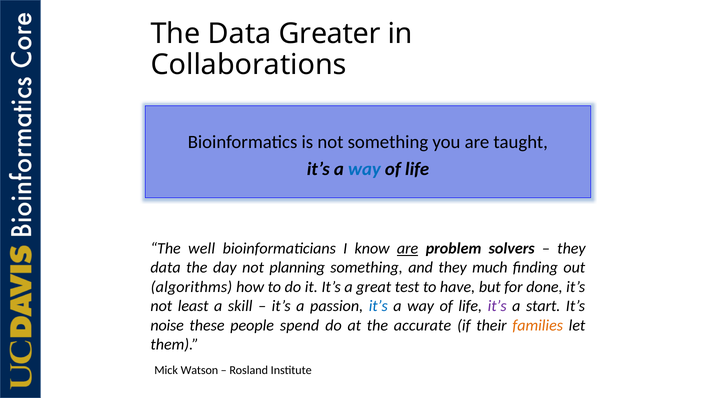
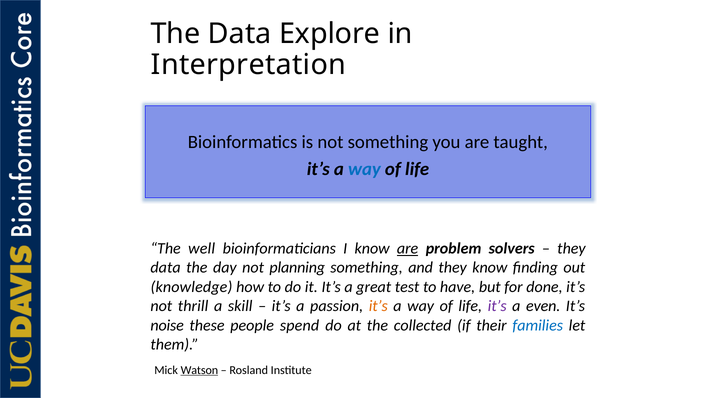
Greater: Greater -> Explore
Collaborations: Collaborations -> Interpretation
they much: much -> know
algorithms: algorithms -> knowledge
least: least -> thrill
it’s at (378, 306) colour: blue -> orange
start: start -> even
accurate: accurate -> collected
families colour: orange -> blue
Watson underline: none -> present
